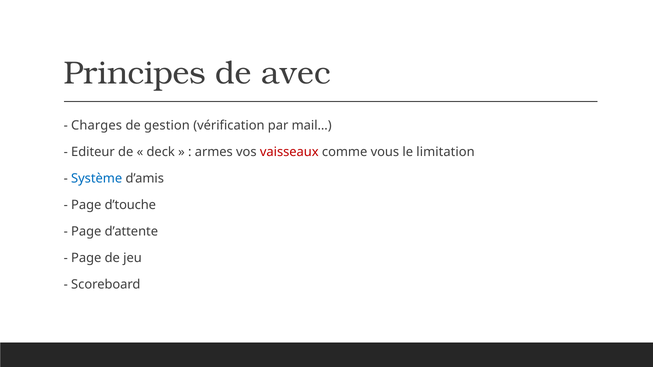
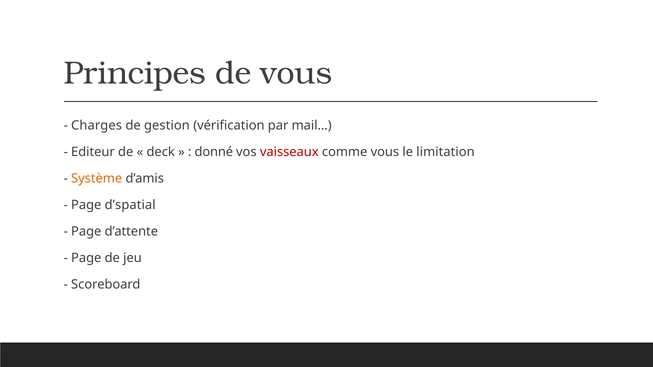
de avec: avec -> vous
armes: armes -> donné
Système colour: blue -> orange
d’touche: d’touche -> d’spatial
